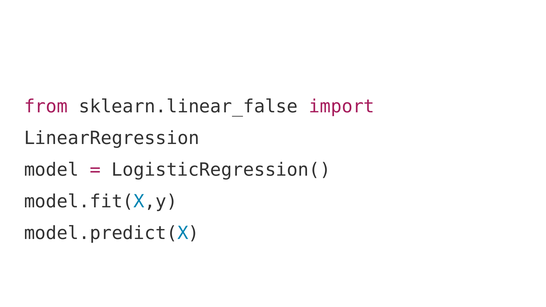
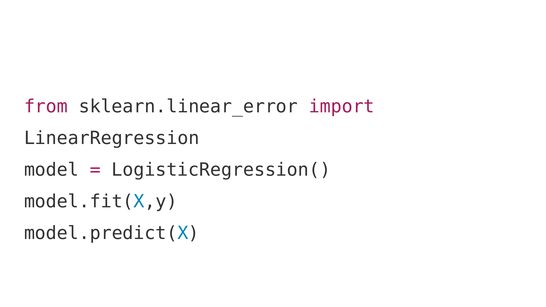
sklearn.linear_false: sklearn.linear_false -> sklearn.linear_error
